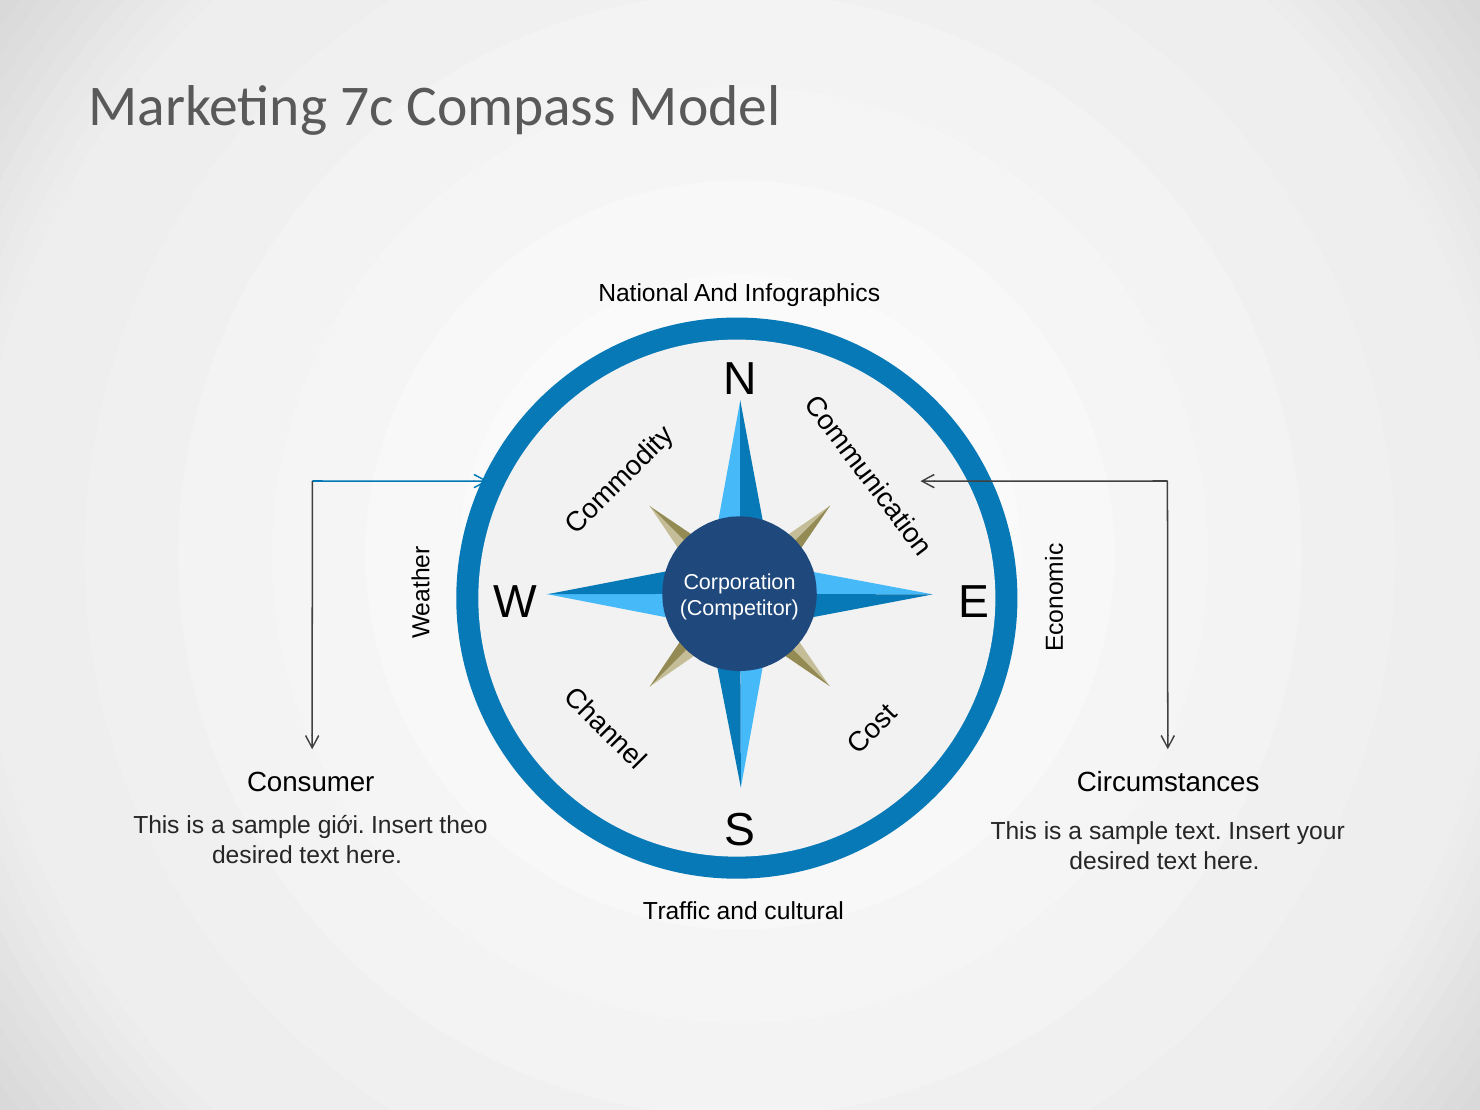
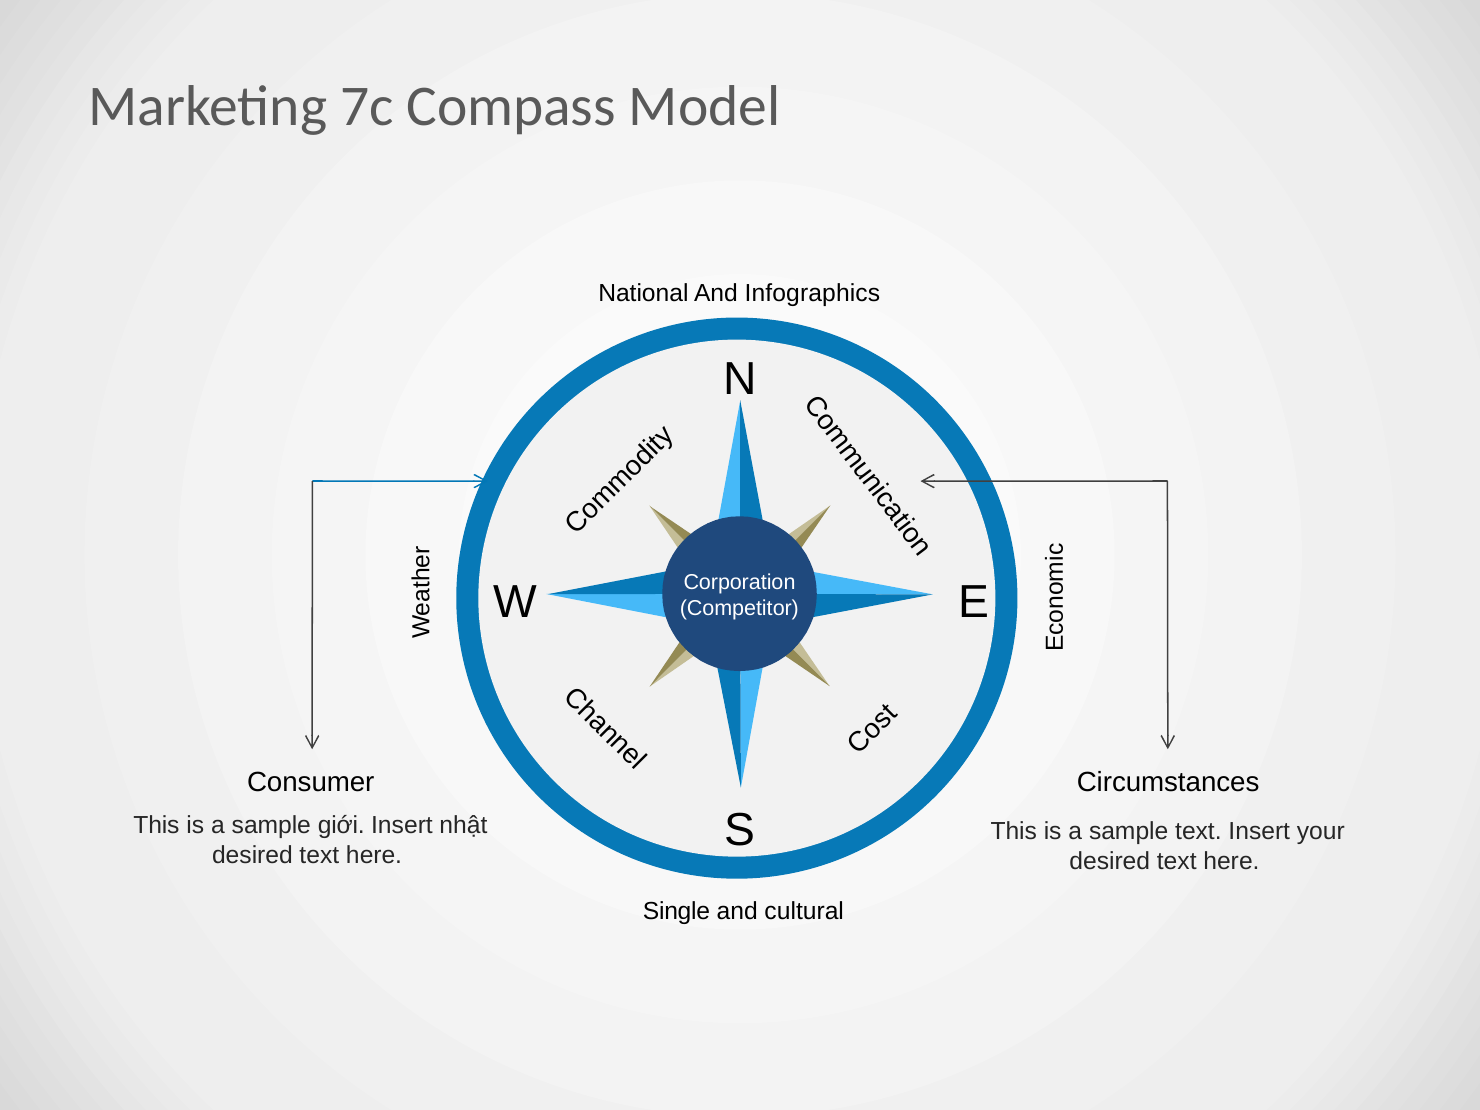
theo: theo -> nhật
Traffic: Traffic -> Single
